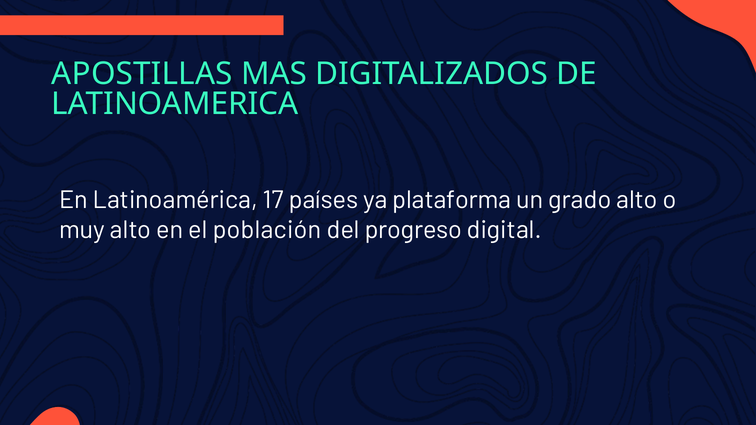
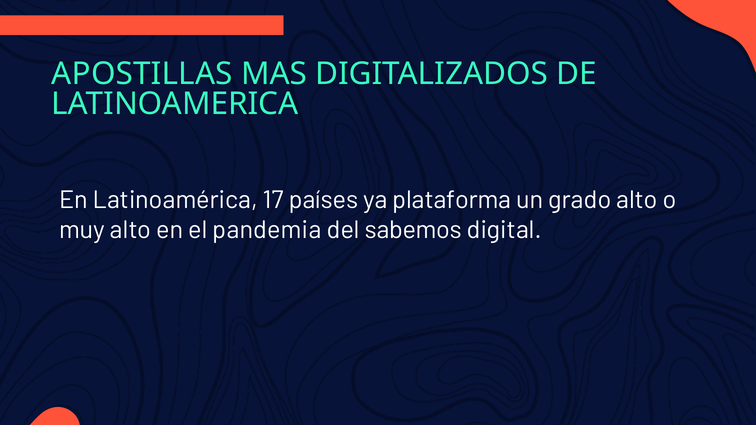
población: población -> pandemia
progreso: progreso -> sabemos
